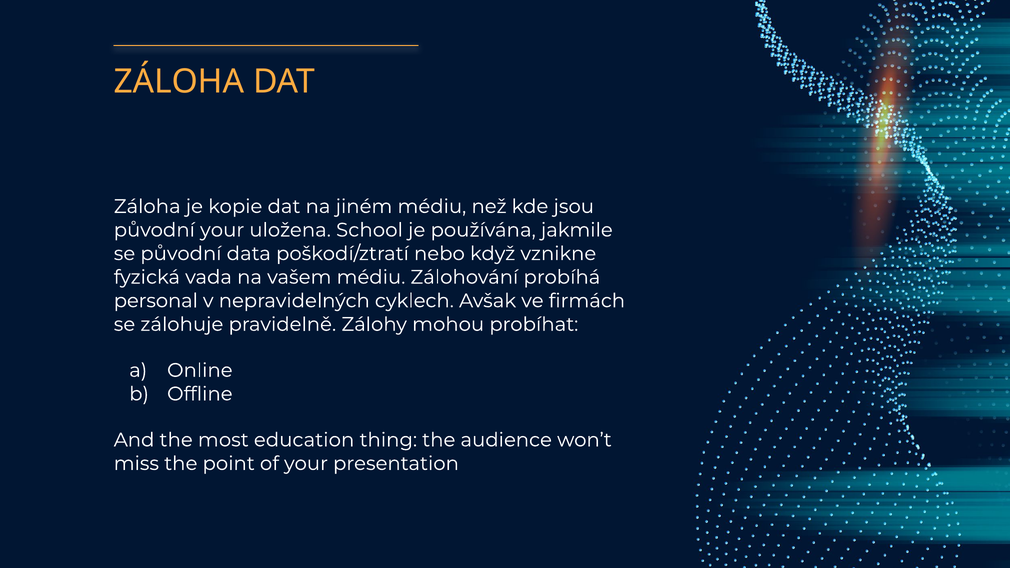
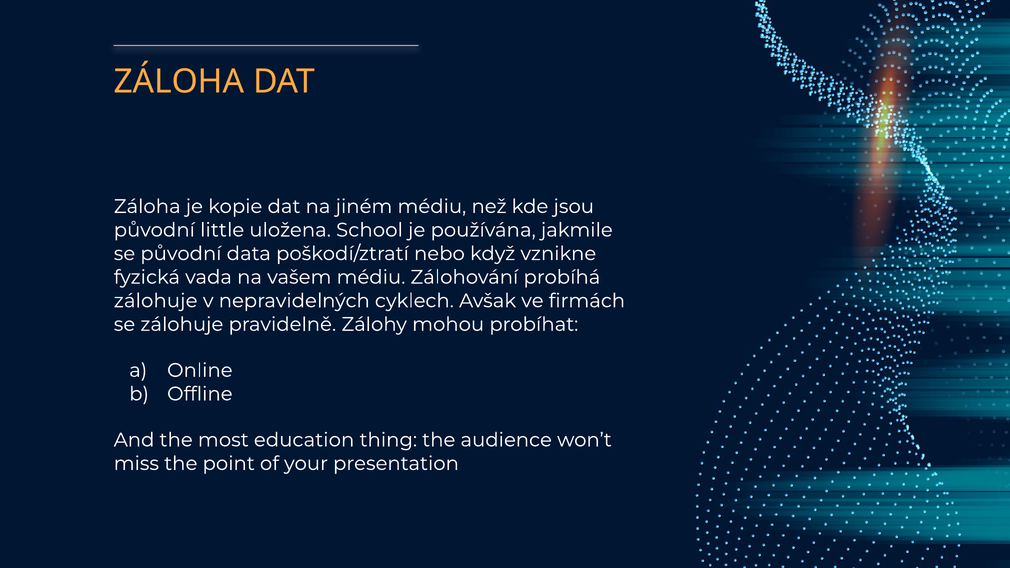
původní your: your -> little
personal at (156, 301): personal -> zálohuje
